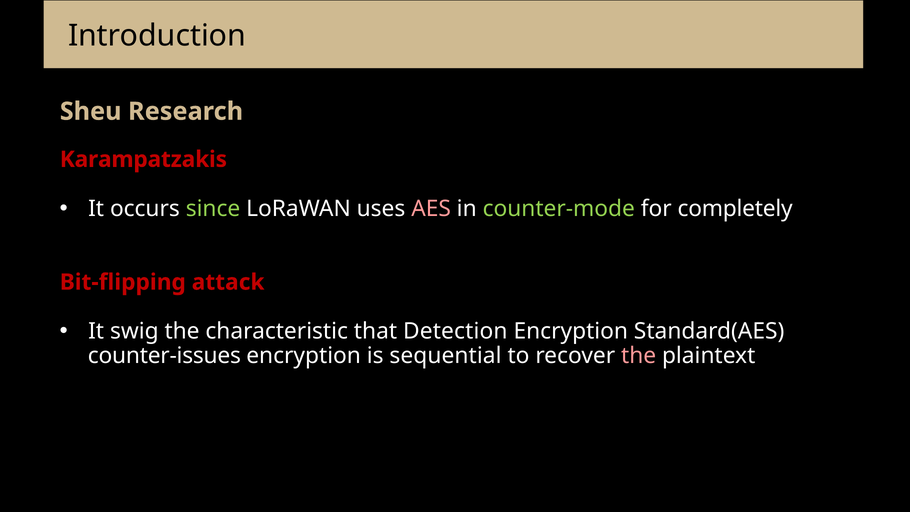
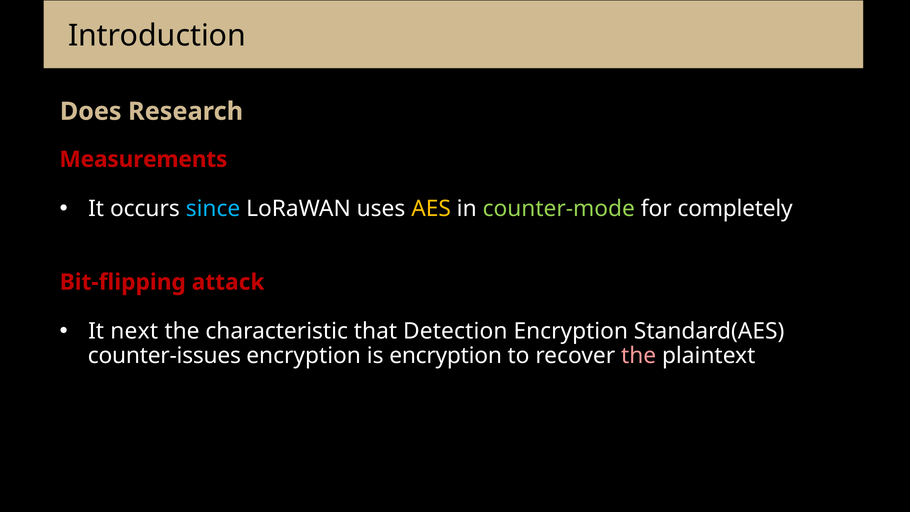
Sheu: Sheu -> Does
Karampatzakis: Karampatzakis -> Measurements
since colour: light green -> light blue
AES colour: pink -> yellow
swig: swig -> next
is sequential: sequential -> encryption
